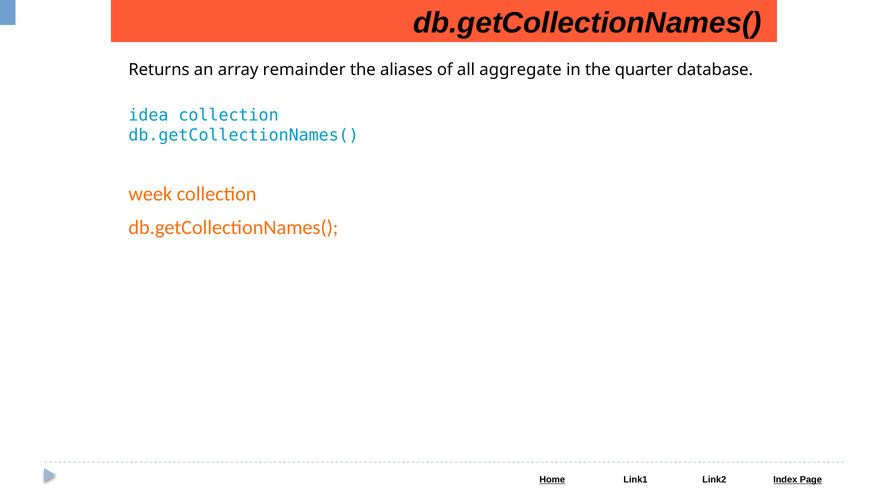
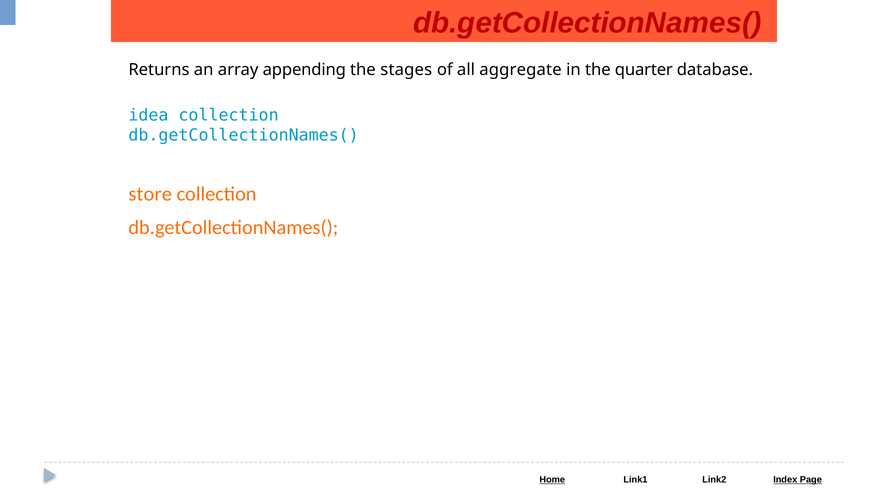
db.getCollectionNames( at (587, 23) colour: black -> red
remainder: remainder -> appending
aliases: aliases -> stages
week: week -> store
